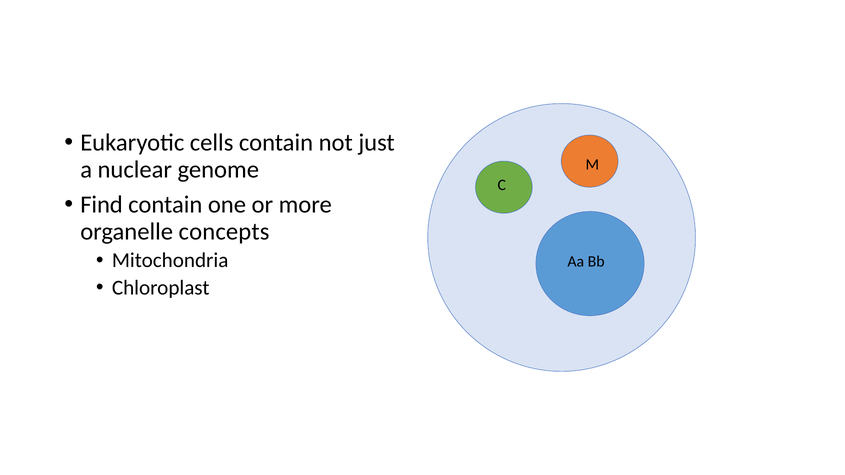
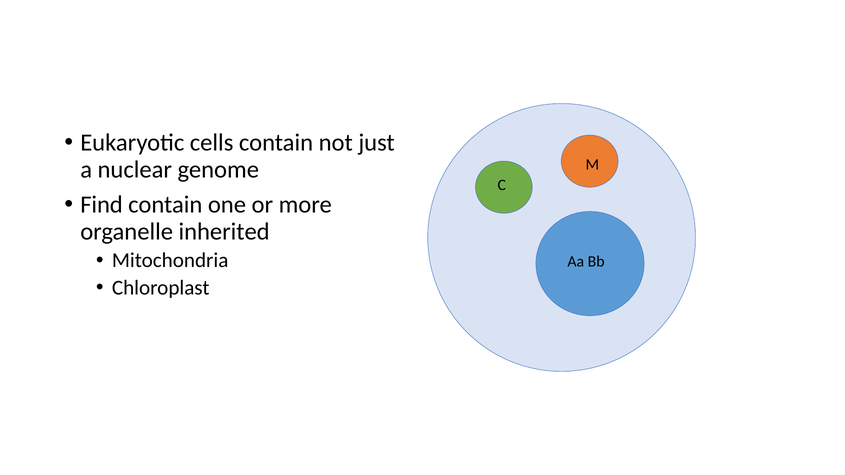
concepts: concepts -> inherited
